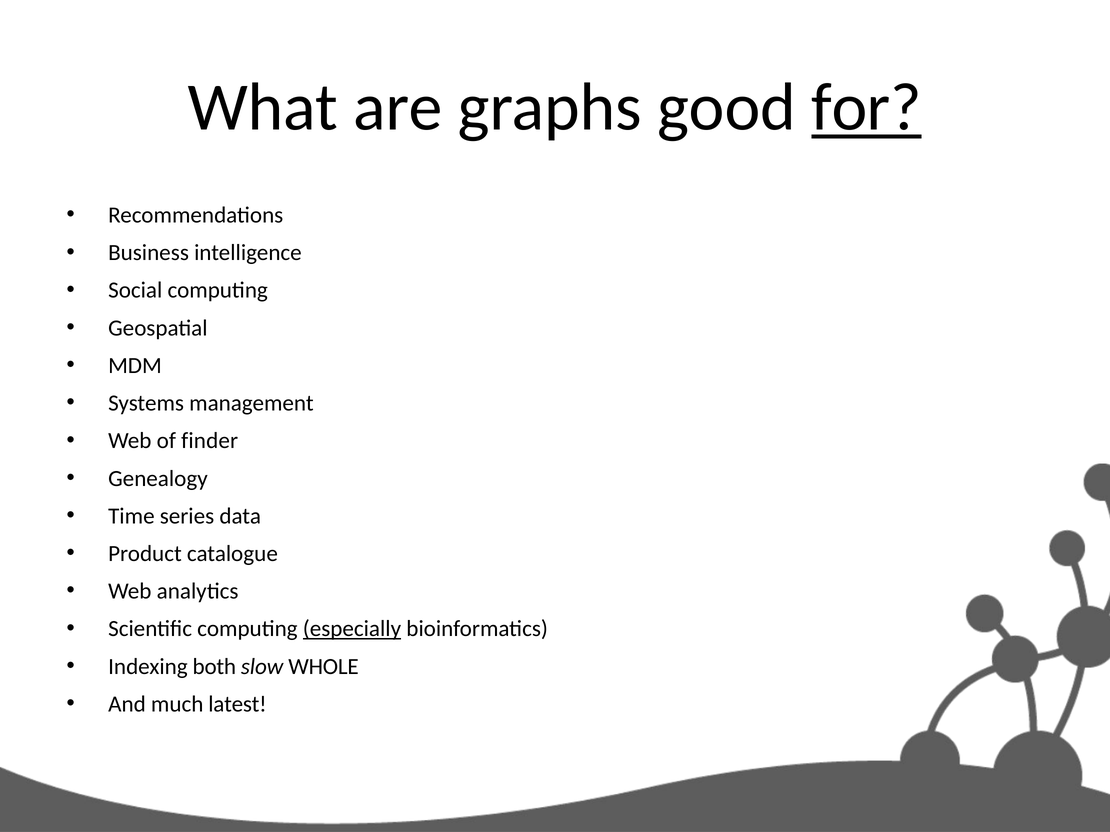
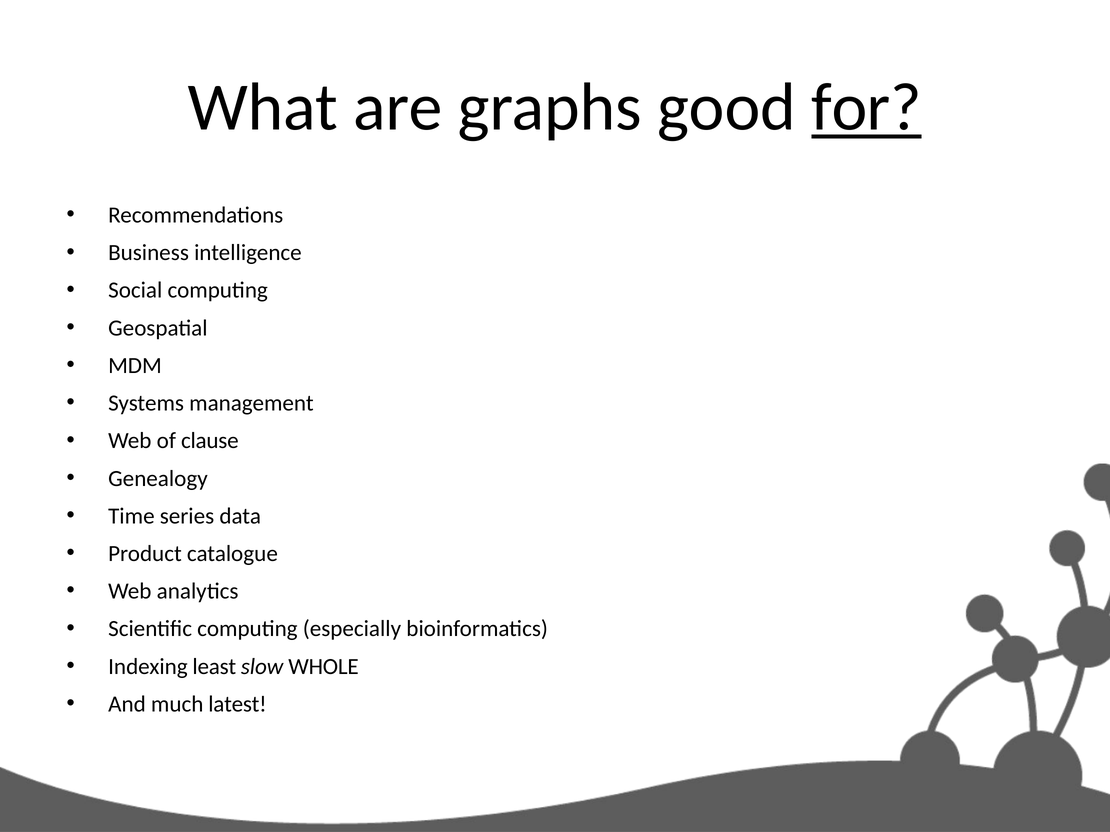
finder: finder -> clause
especially underline: present -> none
both: both -> least
